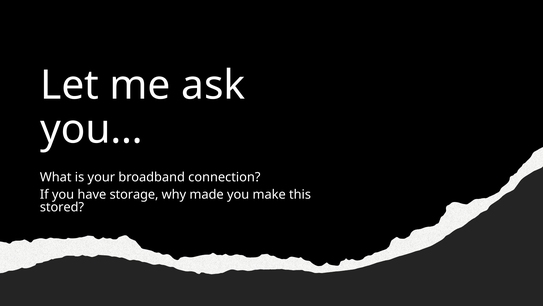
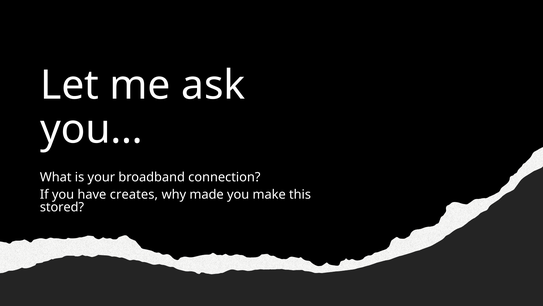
storage: storage -> creates
